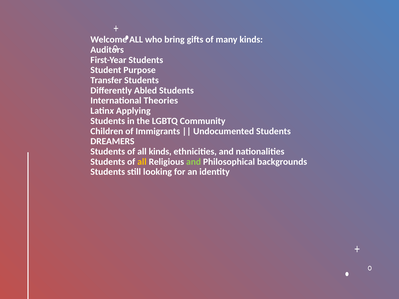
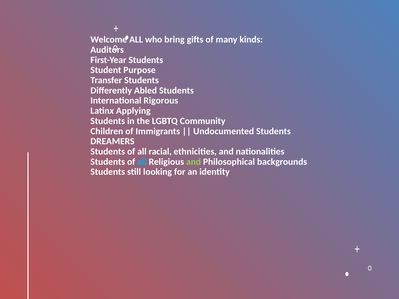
Theories: Theories -> Rigorous
all kinds: kinds -> racial
all at (142, 162) colour: yellow -> light blue
